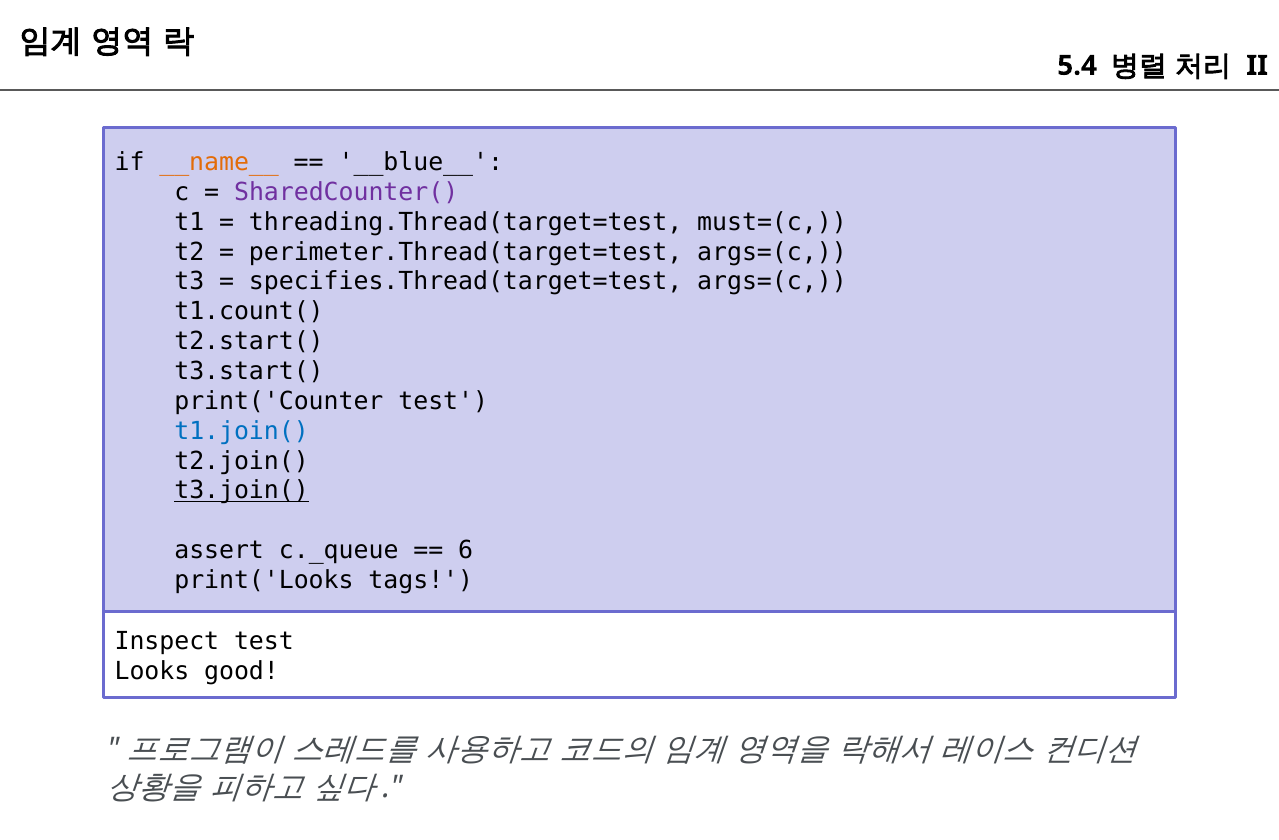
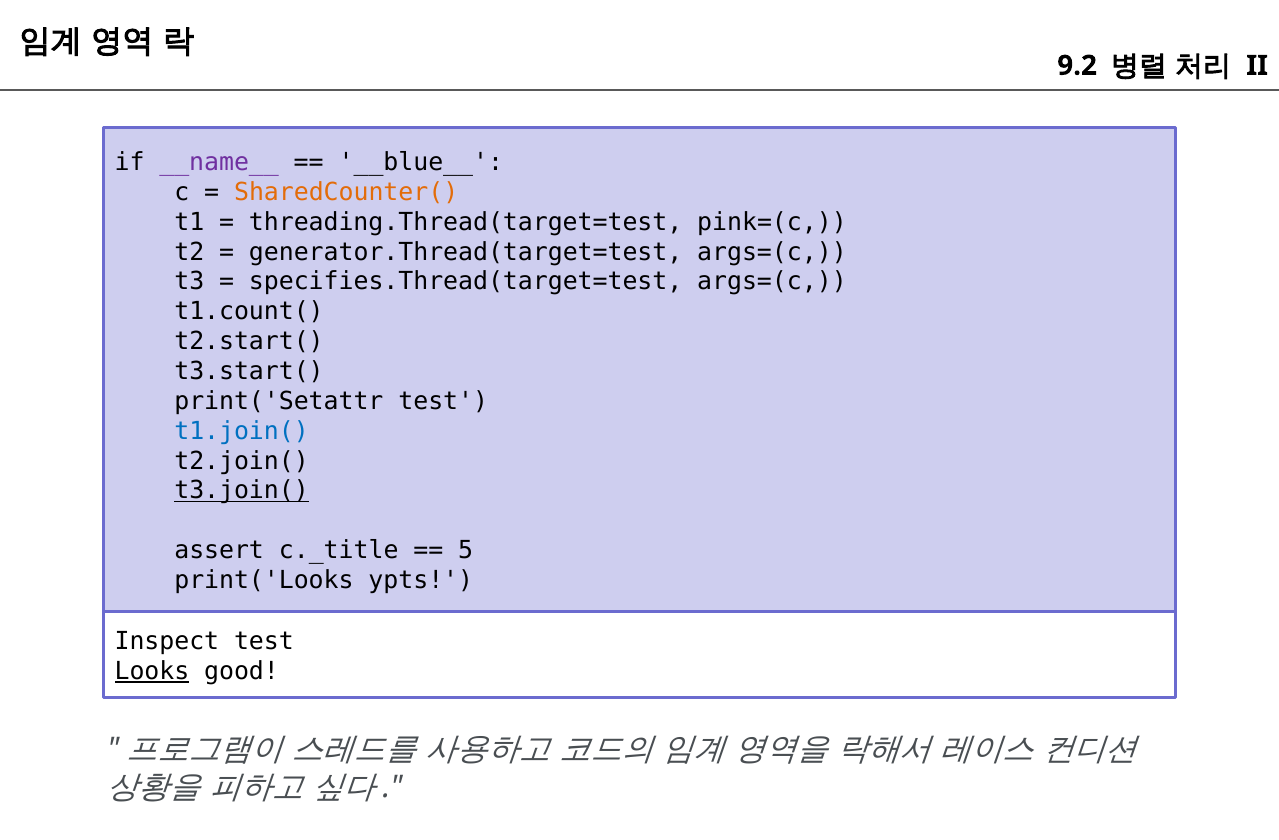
5.4: 5.4 -> 9.2
__name__ colour: orange -> purple
SharedCounter( colour: purple -> orange
must=(c: must=(c -> pink=(c
perimeter.Thread(target=test: perimeter.Thread(target=test -> generator.Thread(target=test
print('Counter: print('Counter -> print('Setattr
c._queue: c._queue -> c._title
6: 6 -> 5
tags: tags -> ypts
Looks underline: none -> present
